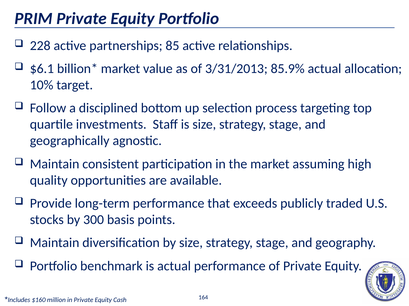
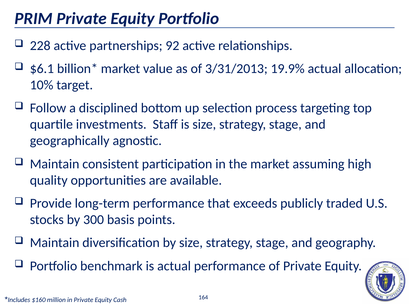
85: 85 -> 92
85.9%: 85.9% -> 19.9%
